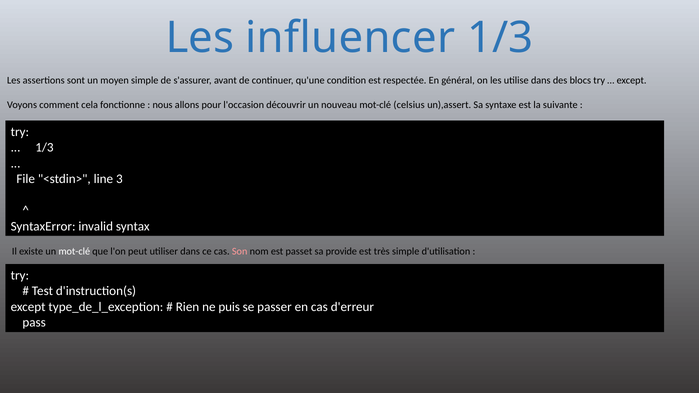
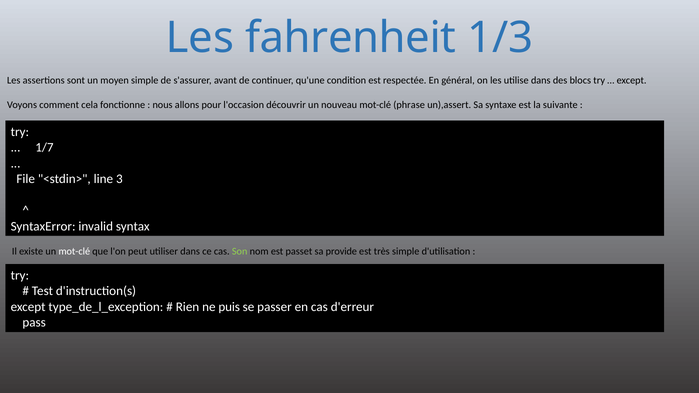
influencer: influencer -> fahrenheit
celsius: celsius -> phrase
1/3 at (44, 148): 1/3 -> 1/7
Son colour: pink -> light green
